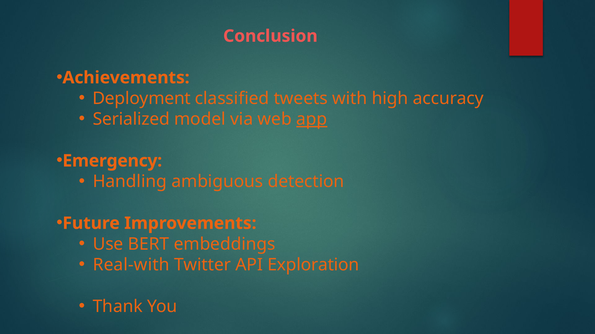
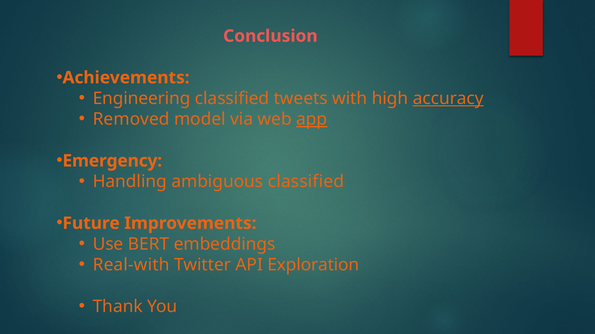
Deployment: Deployment -> Engineering
accuracy underline: none -> present
Serialized: Serialized -> Removed
ambiguous detection: detection -> classified
